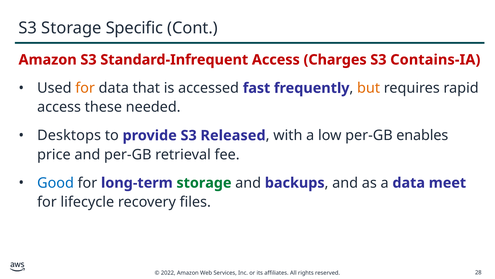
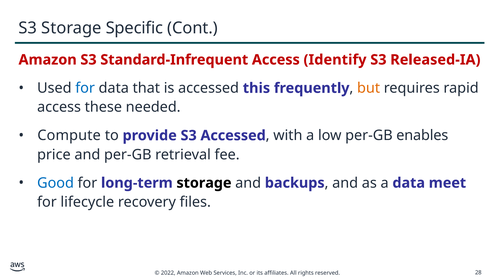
Charges: Charges -> Identify
Contains-IA: Contains-IA -> Released-IA
for at (85, 88) colour: orange -> blue
fast: fast -> this
Desktops: Desktops -> Compute
S3 Released: Released -> Accessed
storage at (204, 183) colour: green -> black
